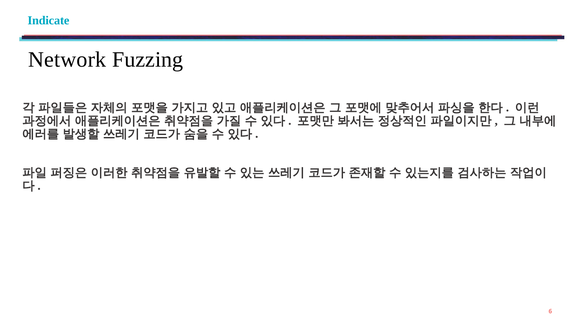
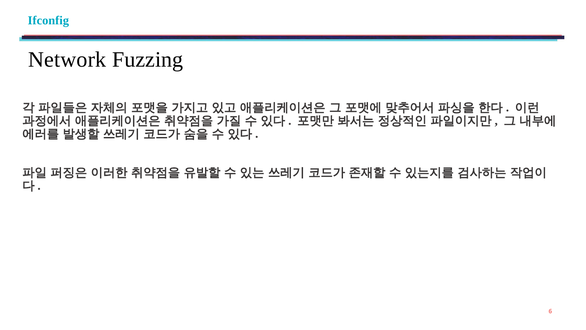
Indicate: Indicate -> Ifconfig
